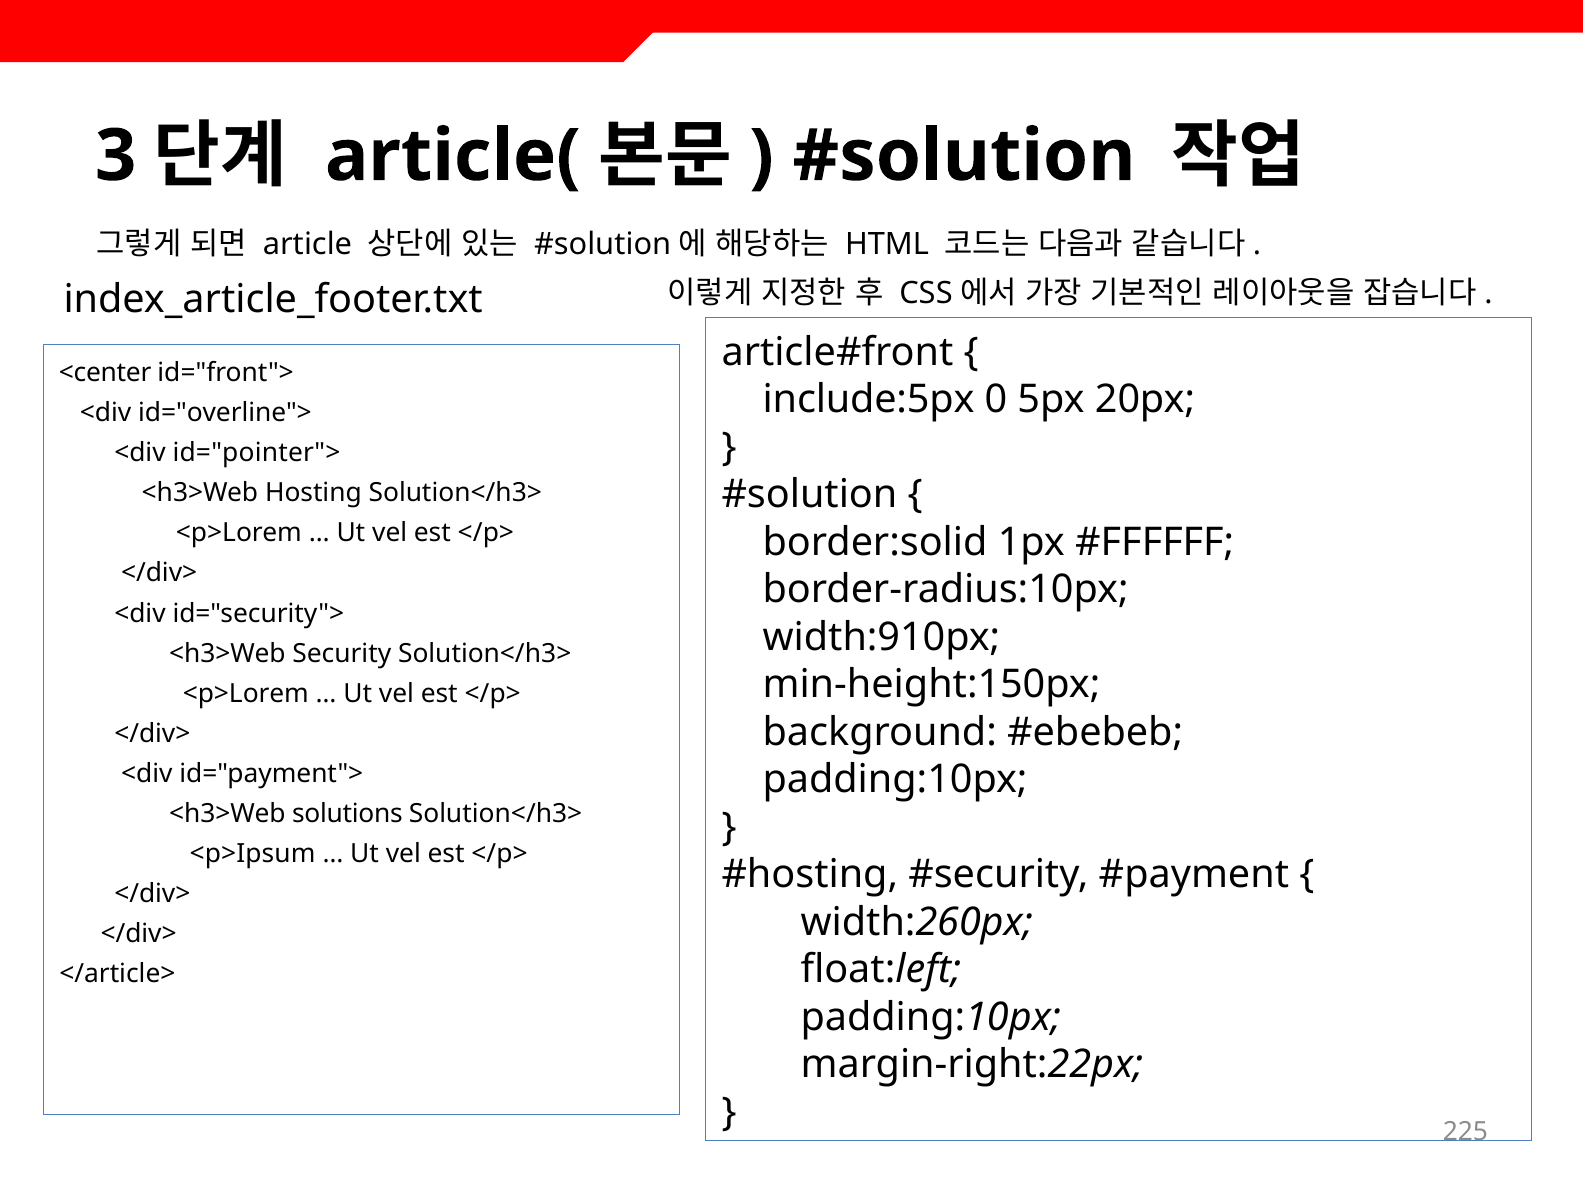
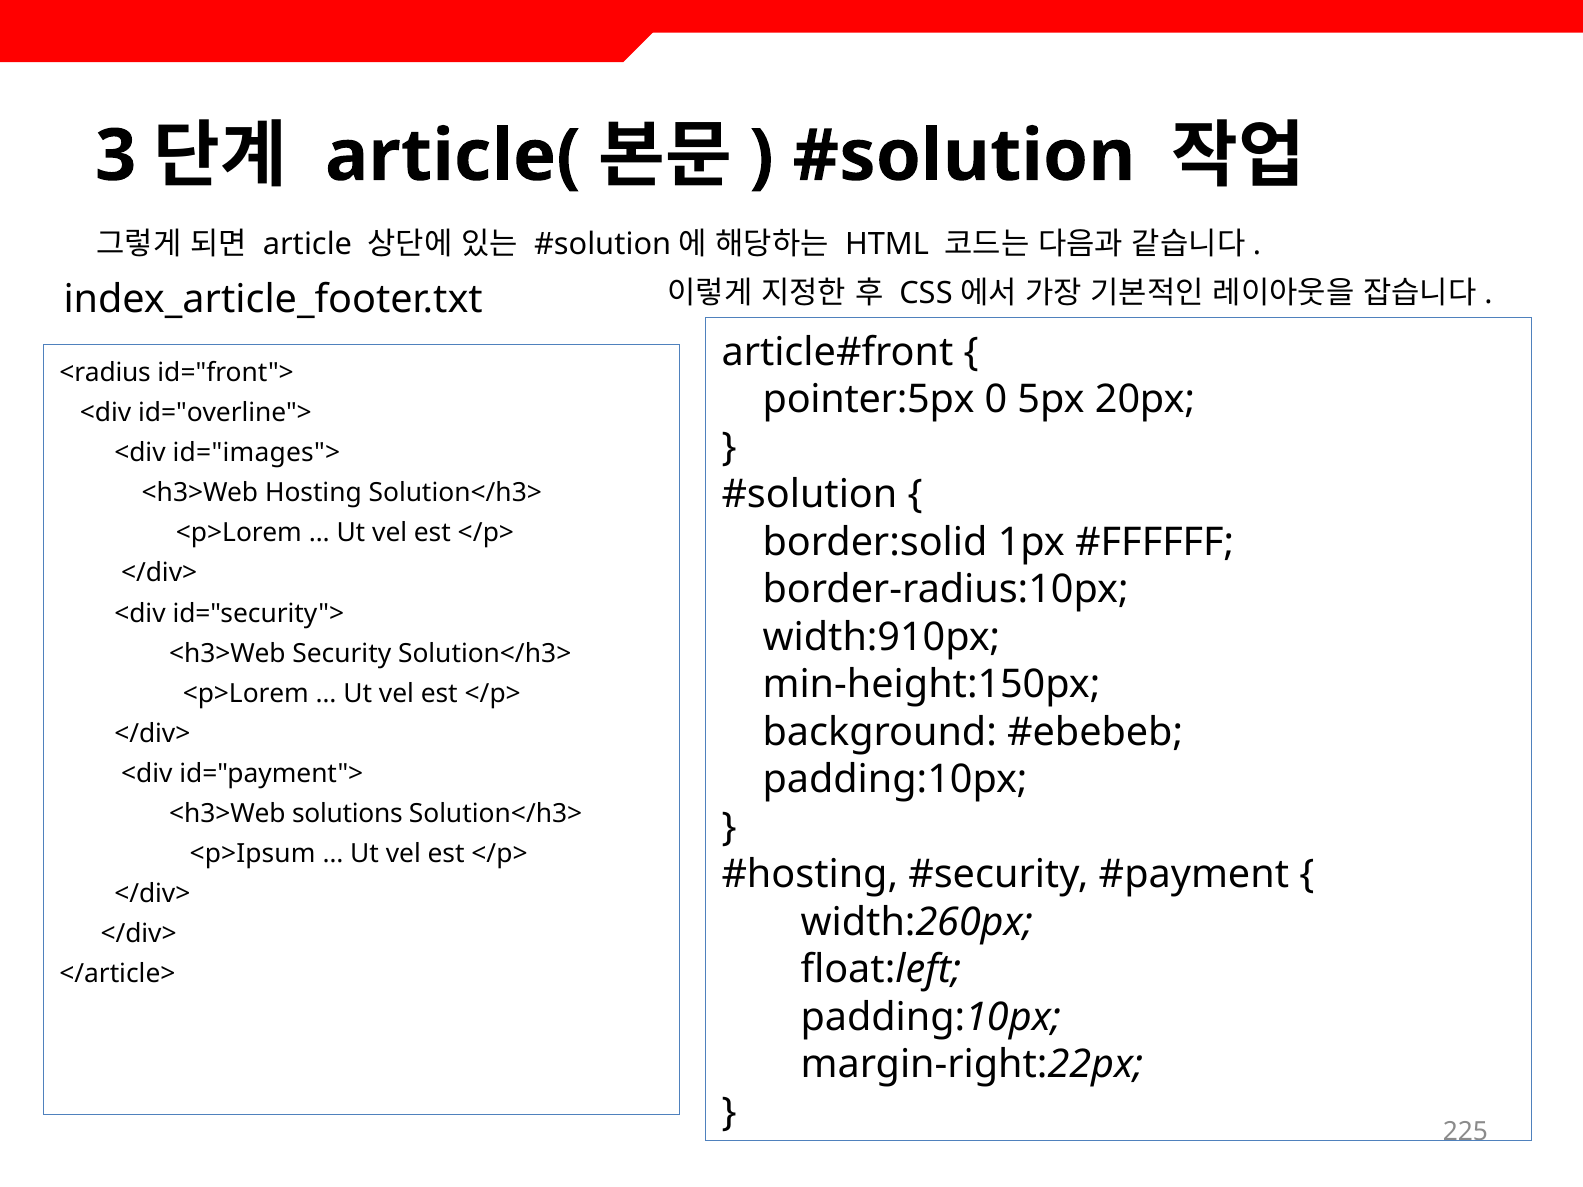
<center: <center -> <radius
include:5px: include:5px -> pointer:5px
id="pointer">: id="pointer"> -> id="images">
